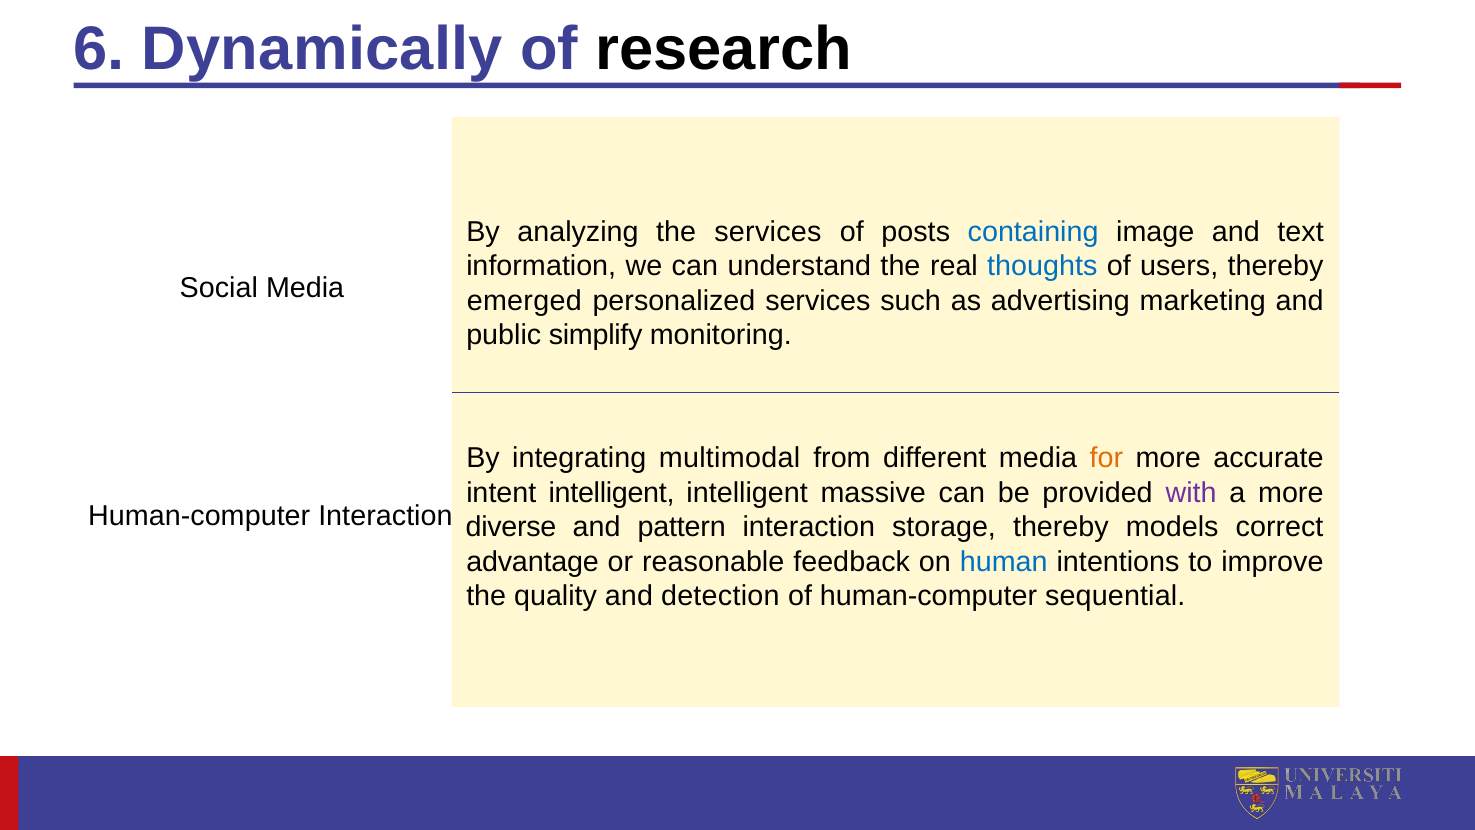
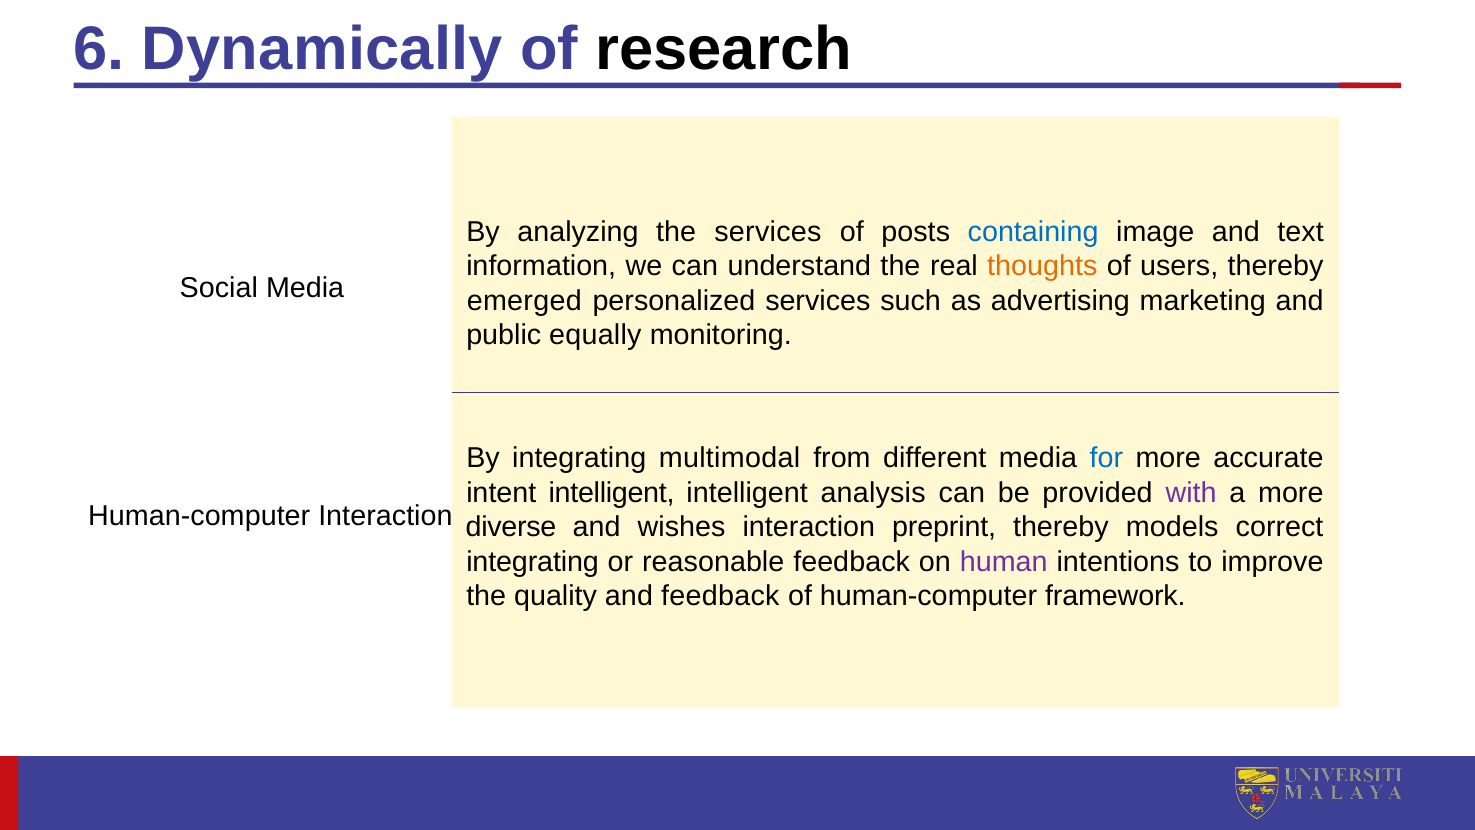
thoughts colour: blue -> orange
simplify: simplify -> equally
for colour: orange -> blue
massive: massive -> analysis
pattern: pattern -> wishes
storage: storage -> preprint
advantage at (533, 561): advantage -> integrating
human colour: blue -> purple
and detection: detection -> feedback
sequential: sequential -> framework
